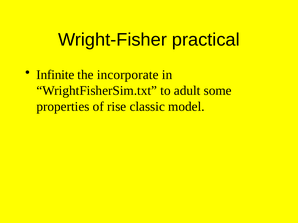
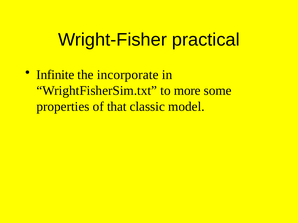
adult: adult -> more
rise: rise -> that
